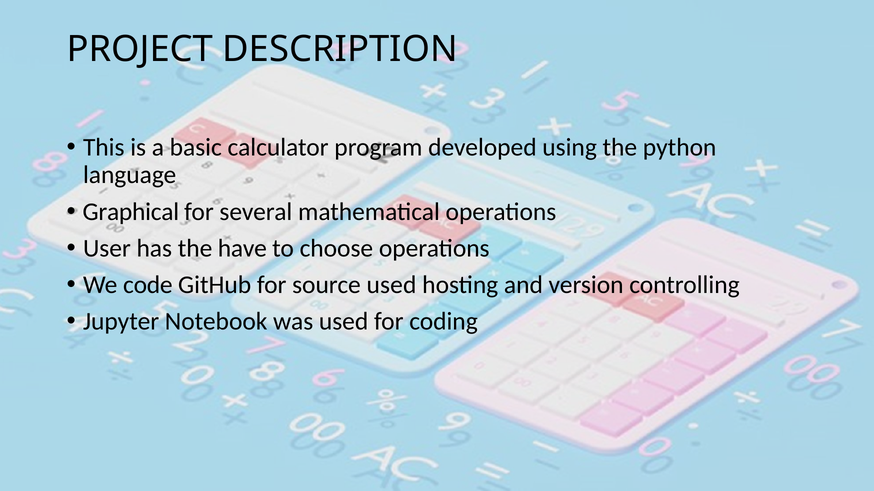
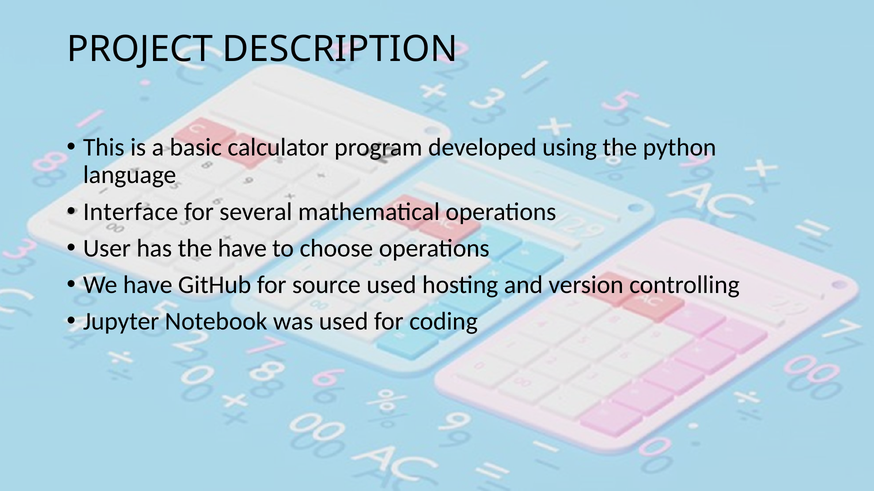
Graphical: Graphical -> Interface
We code: code -> have
